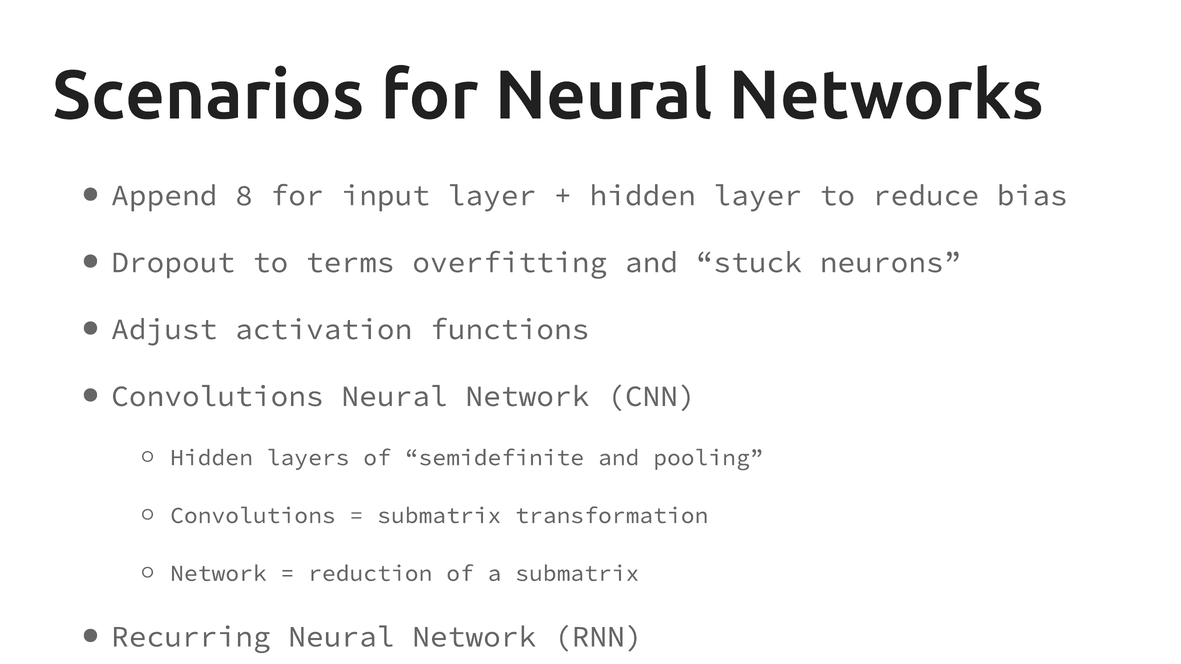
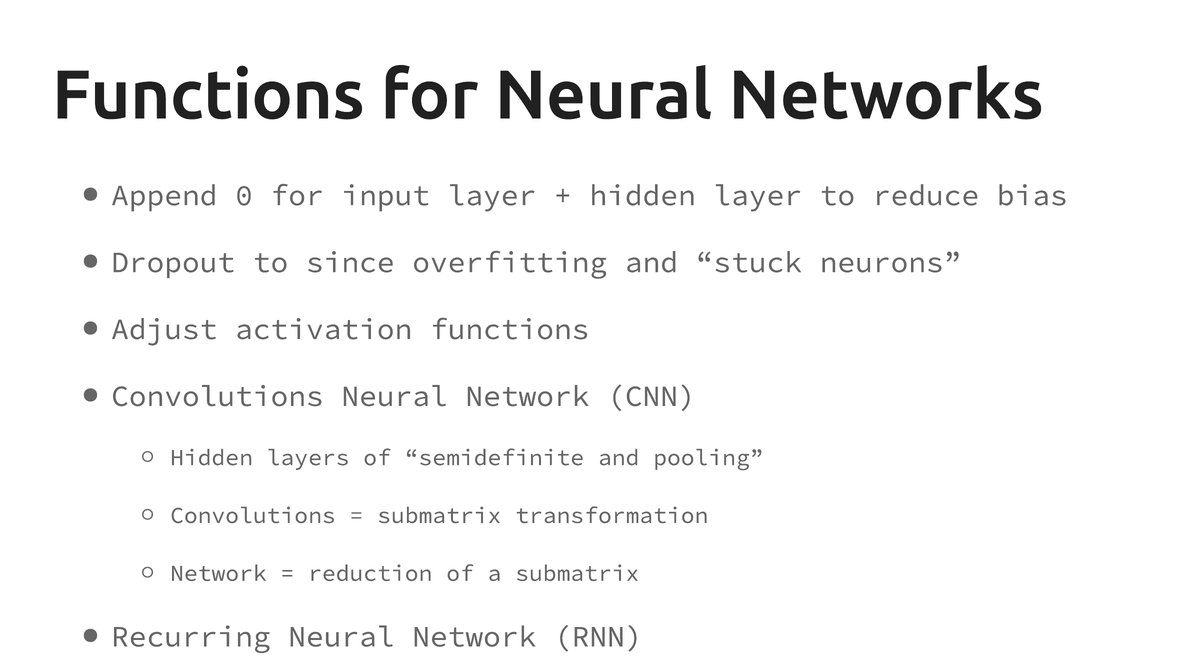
Scenarios at (208, 96): Scenarios -> Functions
8: 8 -> 0
terms: terms -> since
